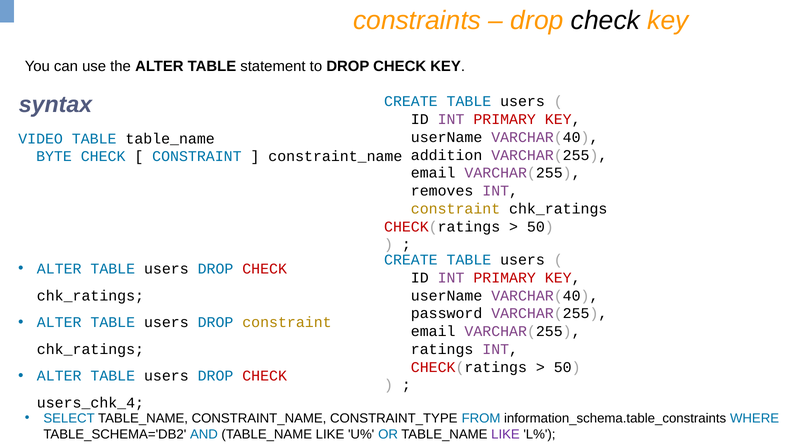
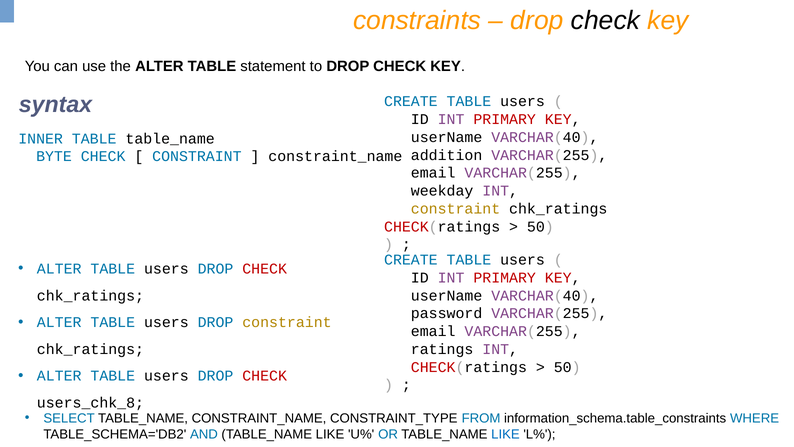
VIDEO: VIDEO -> INNER
removes: removes -> weekday
users_chk_4: users_chk_4 -> users_chk_8
LIKE at (505, 434) colour: purple -> blue
